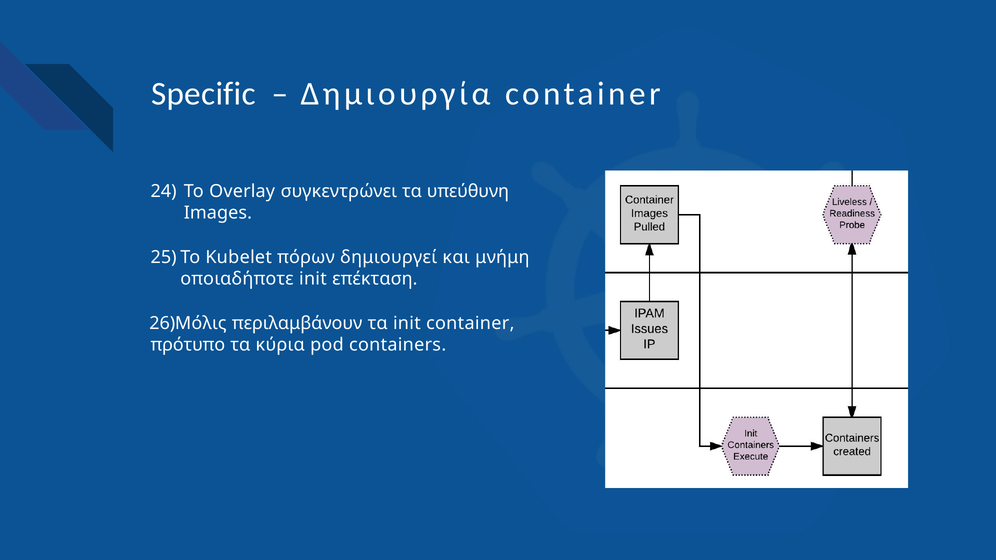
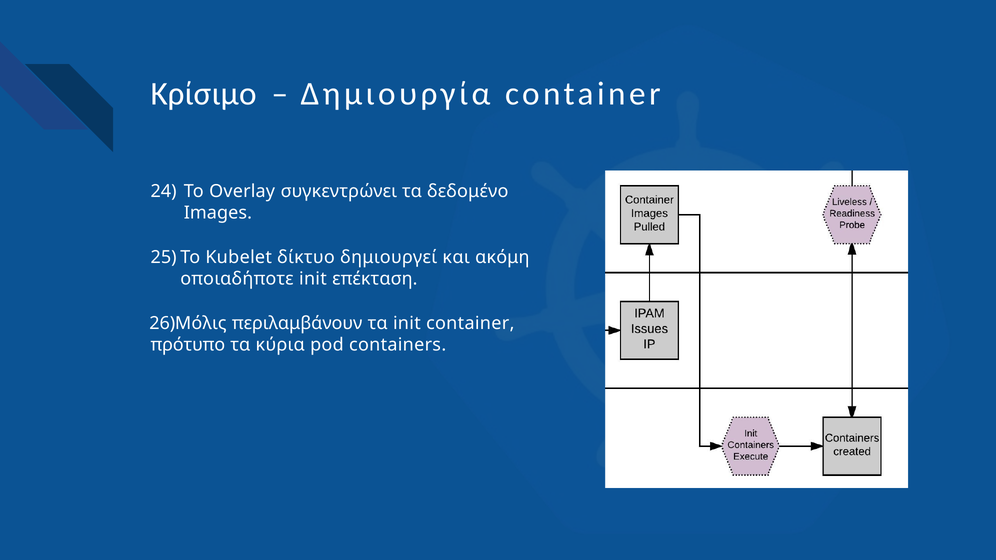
Specific: Specific -> Κρίσιμο
υπεύθυνη: υπεύθυνη -> δεδομένο
πόρων: πόρων -> δίκτυο
μνήμη: μνήμη -> ακόμη
